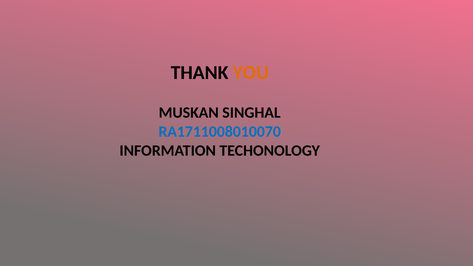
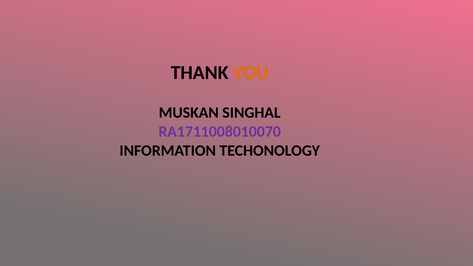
RA1711008010070 colour: blue -> purple
